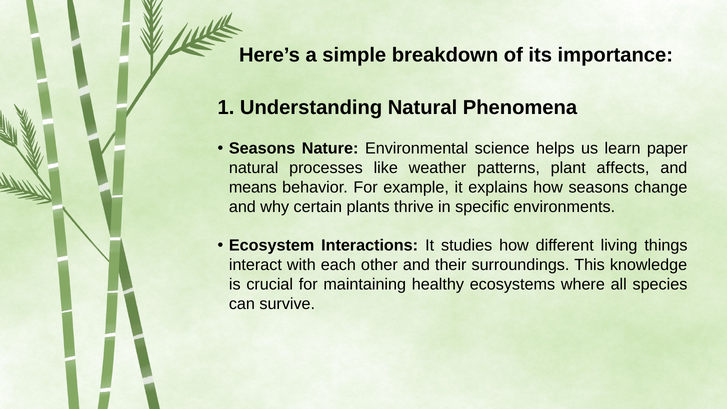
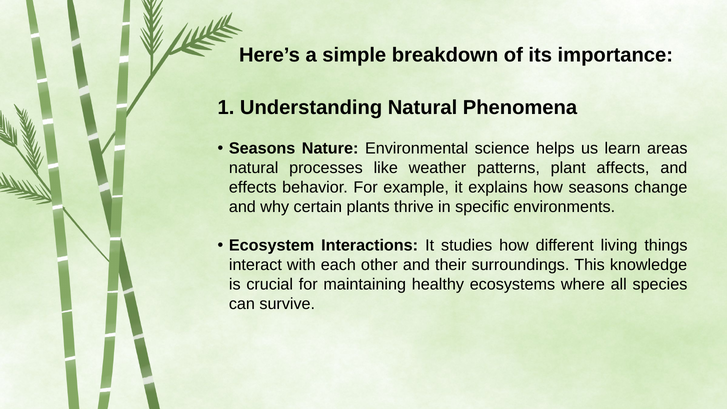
paper: paper -> areas
means: means -> effects
